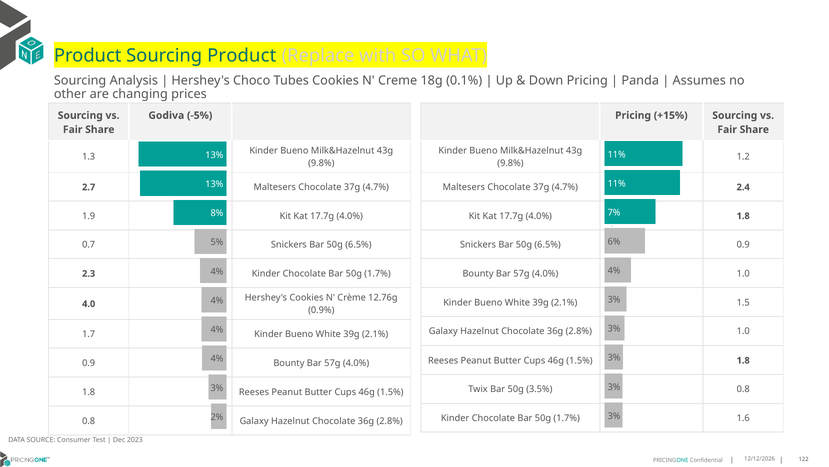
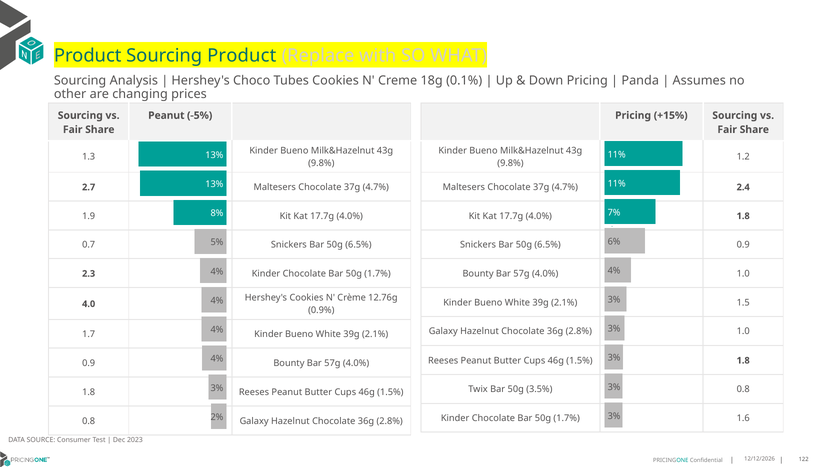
Godiva at (166, 115): Godiva -> Peanut
